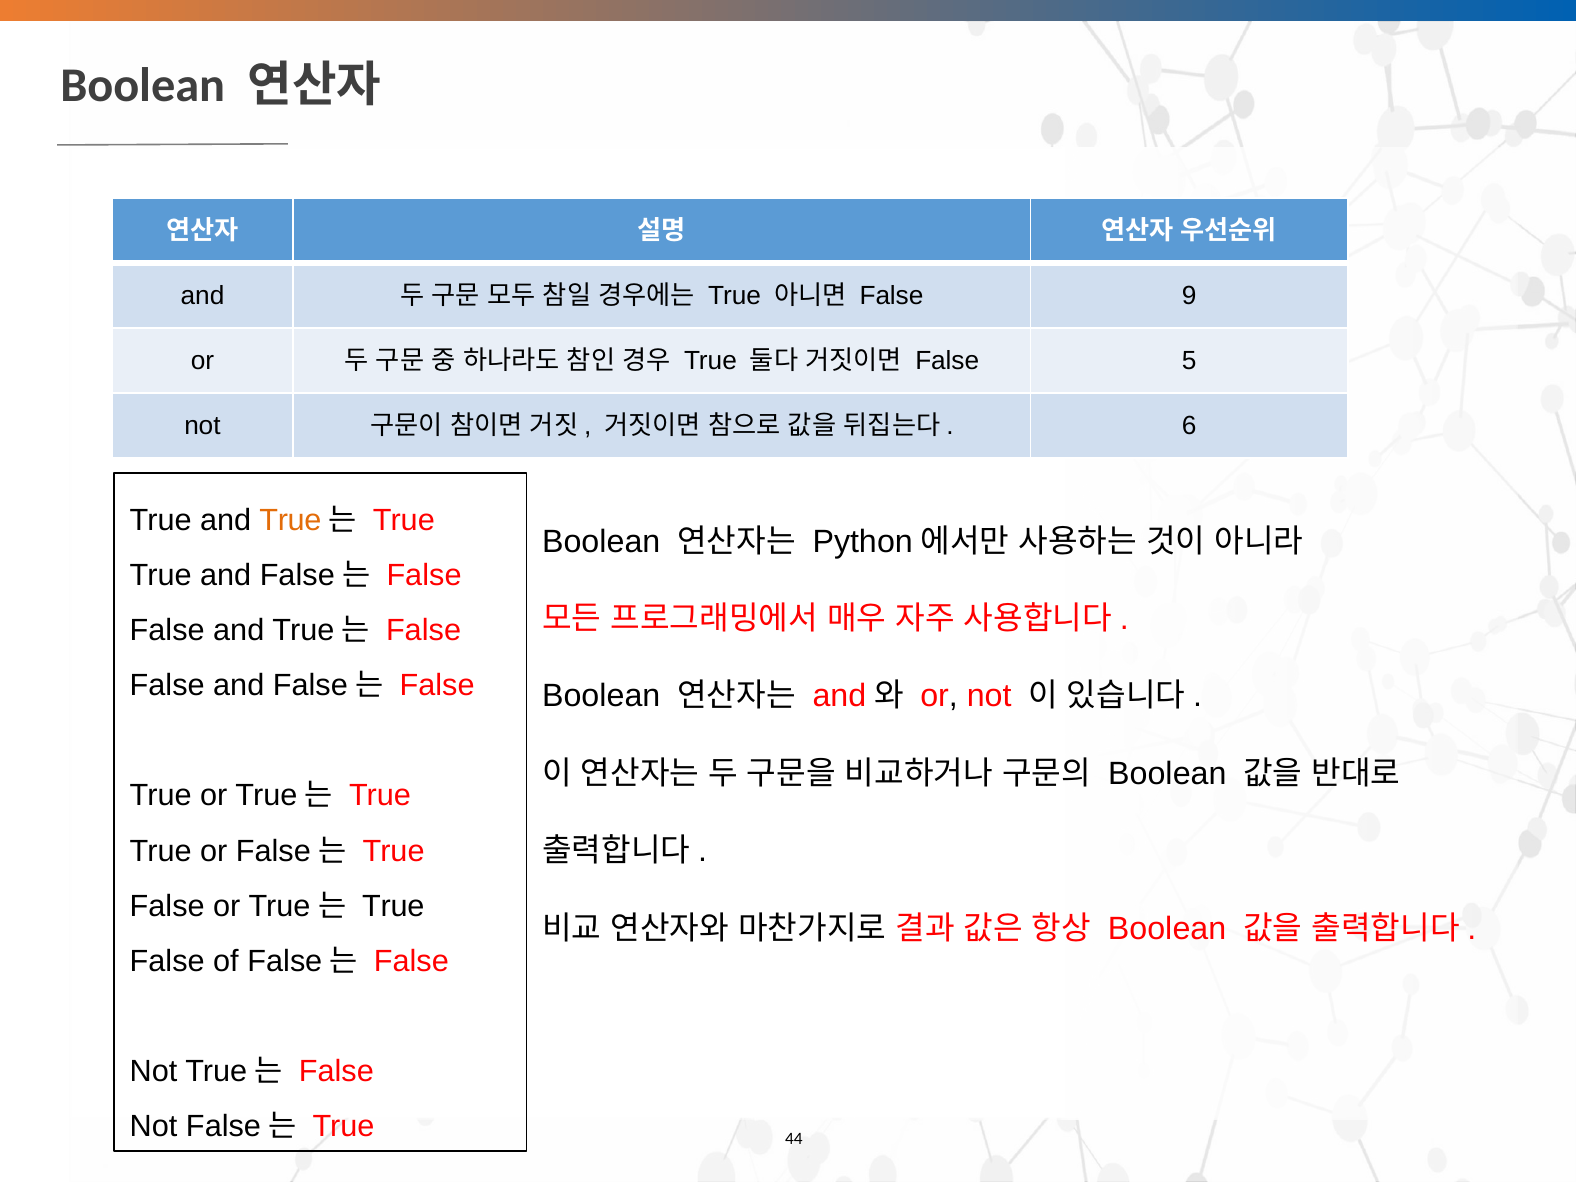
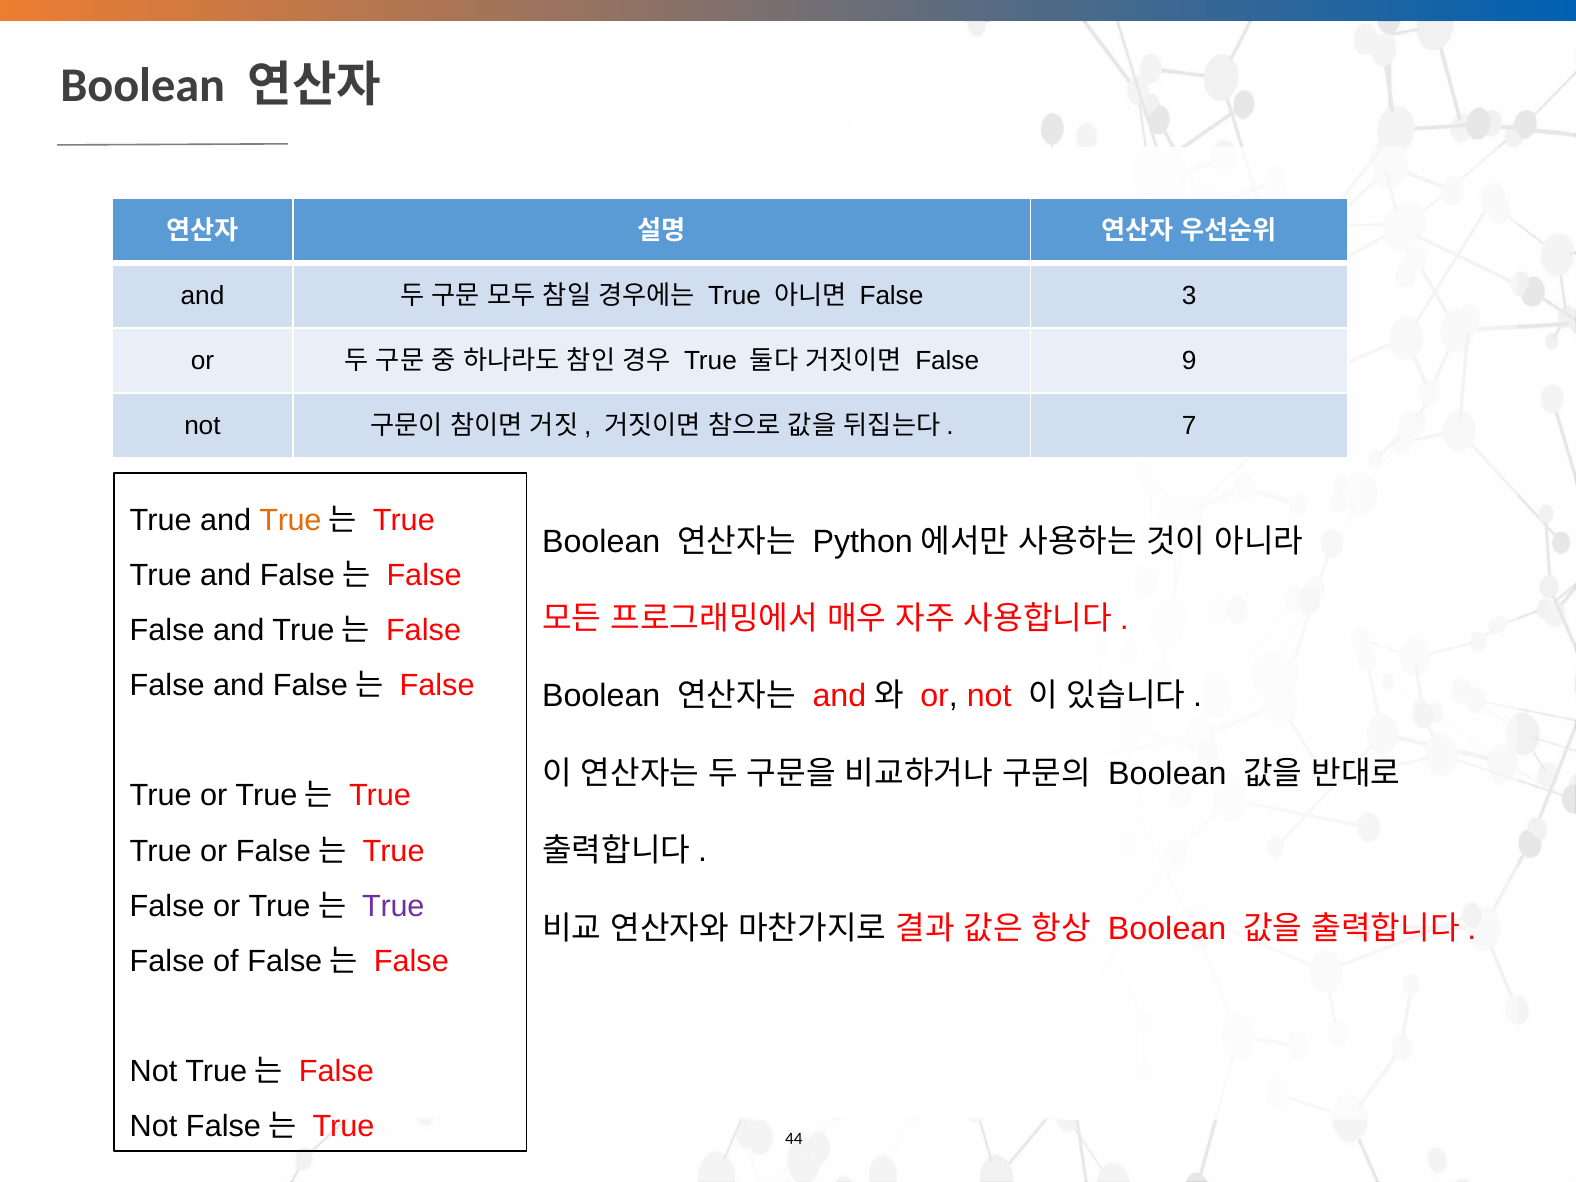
9: 9 -> 3
5: 5 -> 9
6: 6 -> 7
True at (393, 906) colour: black -> purple
